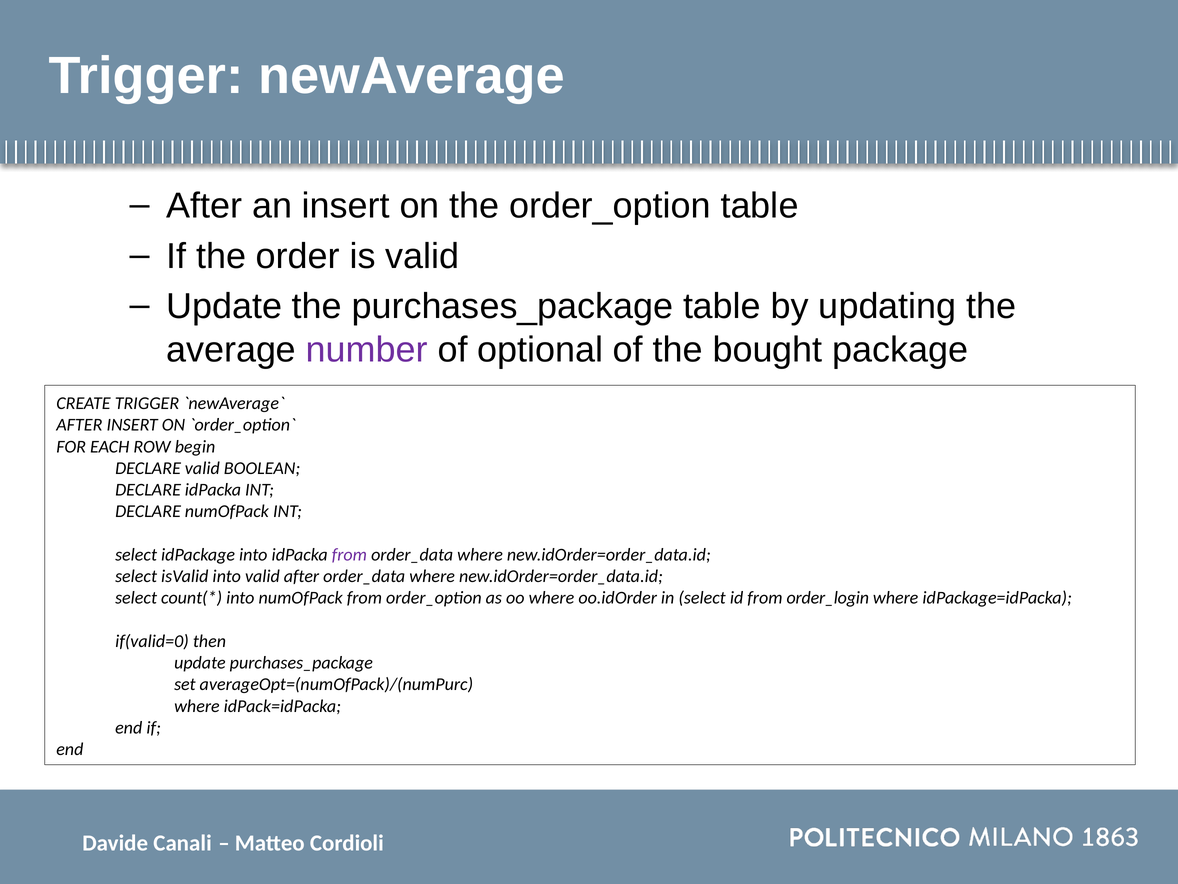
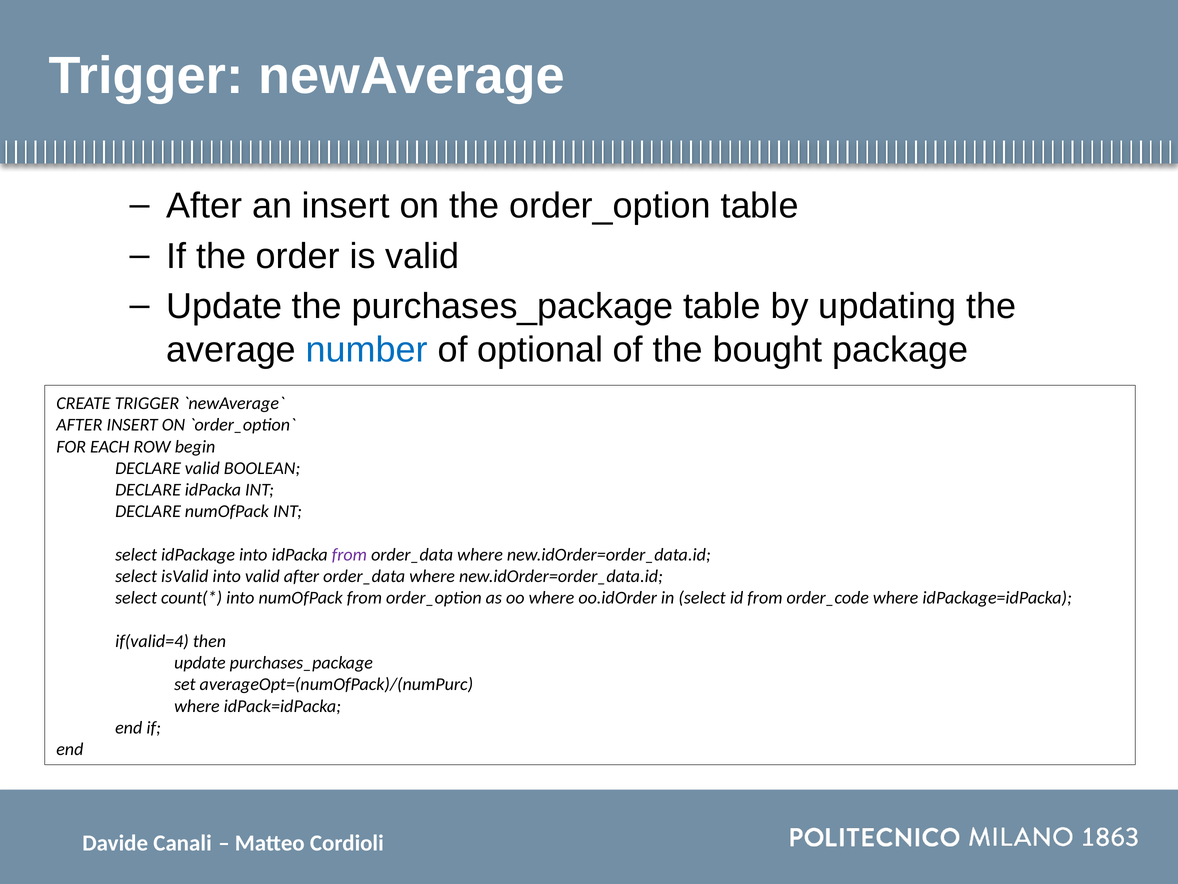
number colour: purple -> blue
order_login: order_login -> order_code
if(valid=0: if(valid=0 -> if(valid=4
